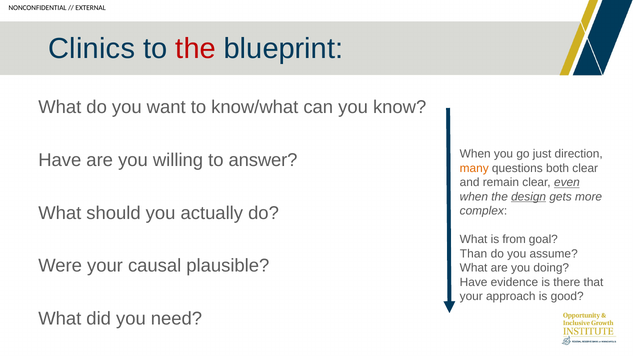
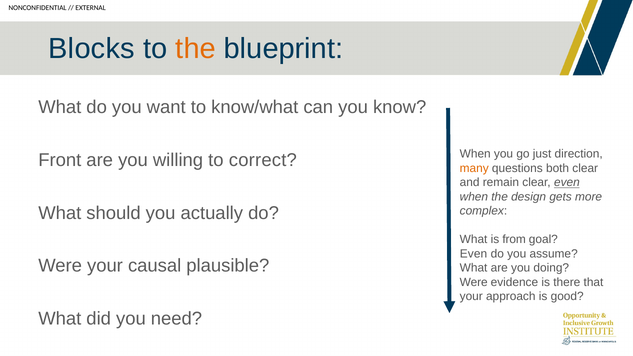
Clinics: Clinics -> Blocks
the at (196, 49) colour: red -> orange
Have at (60, 160): Have -> Front
answer: answer -> correct
design underline: present -> none
Than at (474, 254): Than -> Even
Have at (474, 282): Have -> Were
